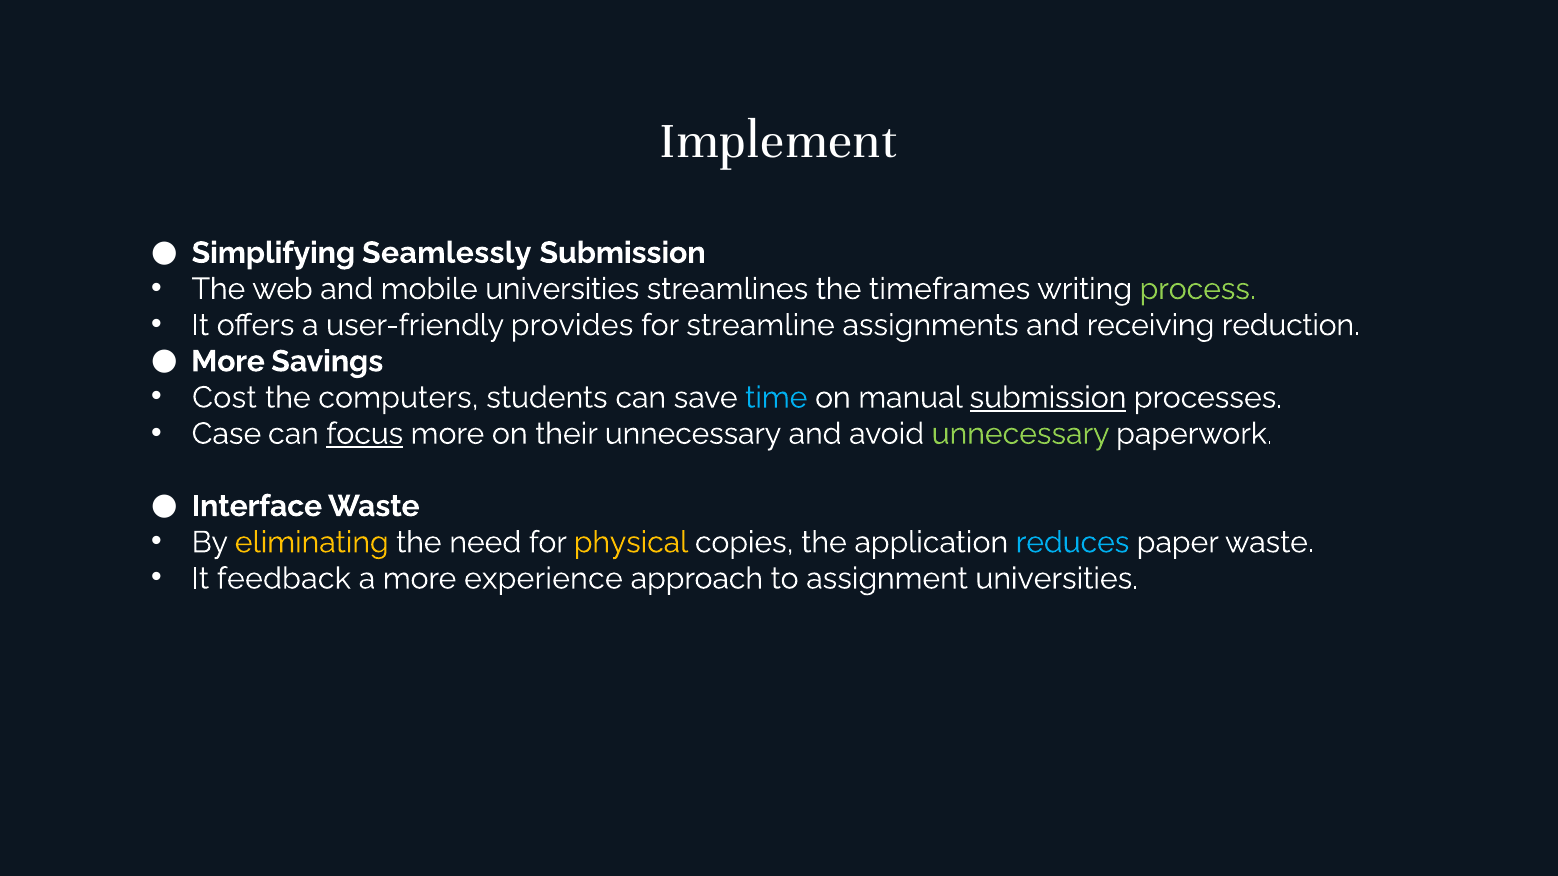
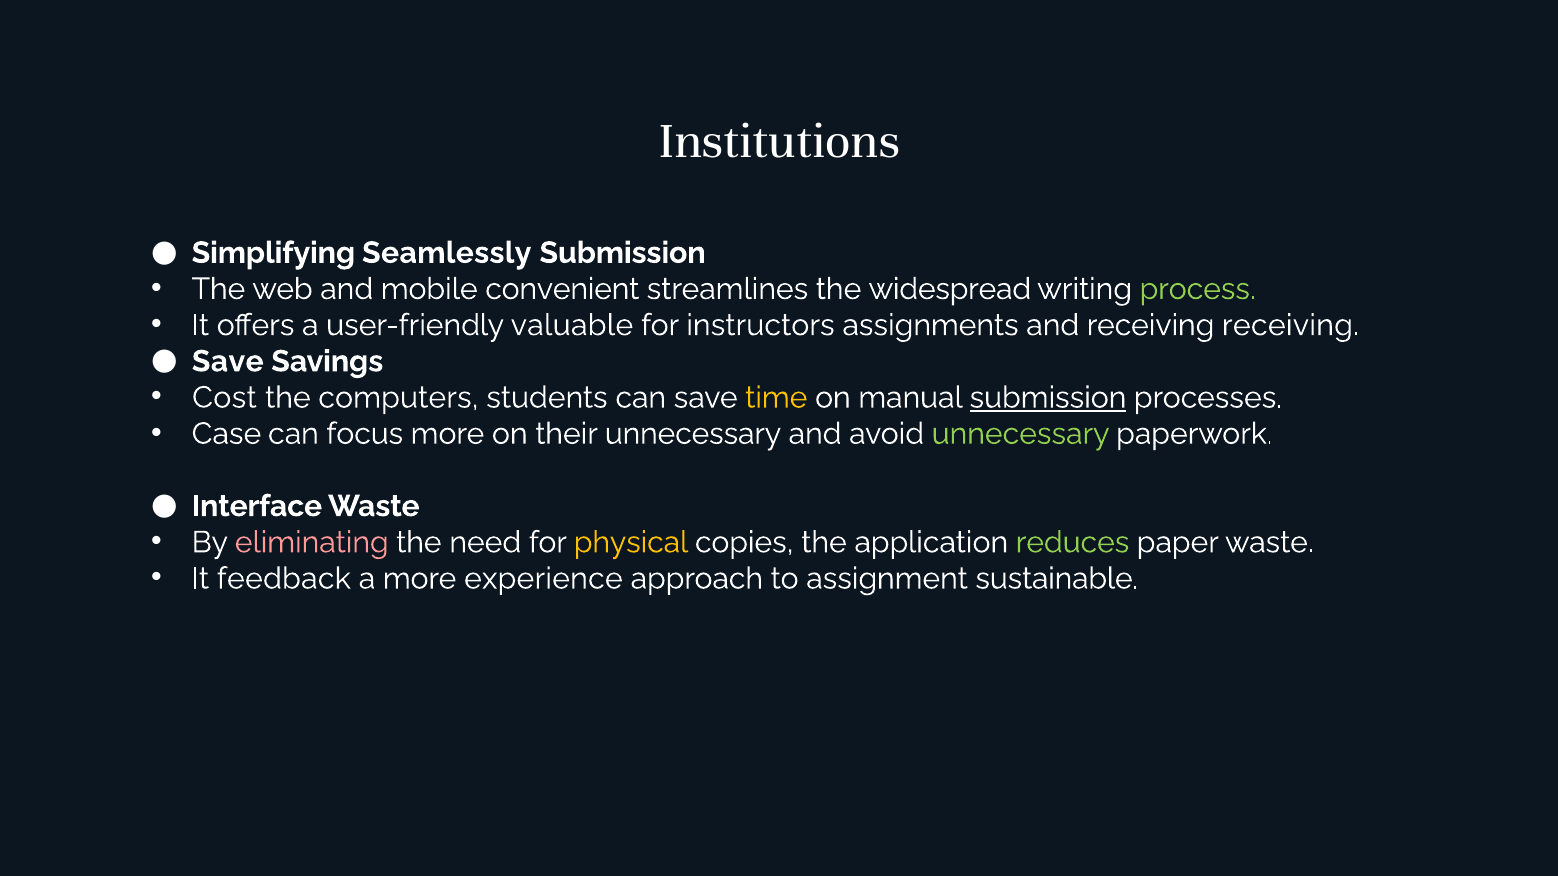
Implement: Implement -> Institutions
mobile universities: universities -> convenient
timeframes: timeframes -> widespread
provides: provides -> valuable
streamline: streamline -> instructors
receiving reduction: reduction -> receiving
More at (228, 362): More -> Save
time colour: light blue -> yellow
focus underline: present -> none
eliminating colour: yellow -> pink
reduces colour: light blue -> light green
assignment universities: universities -> sustainable
